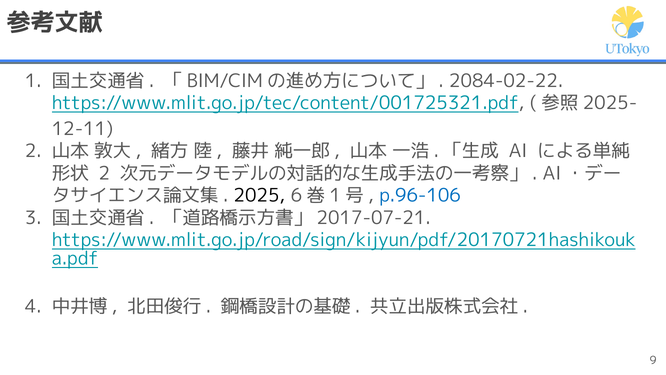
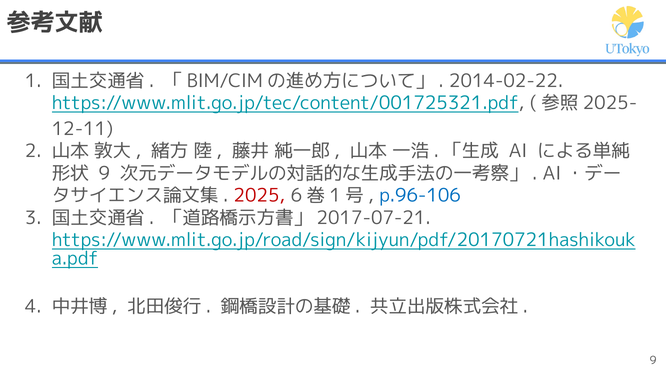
2084-02-22: 2084-02-22 -> 2014-02-22
2 at (104, 173): 2 -> 9
2025 colour: black -> red
